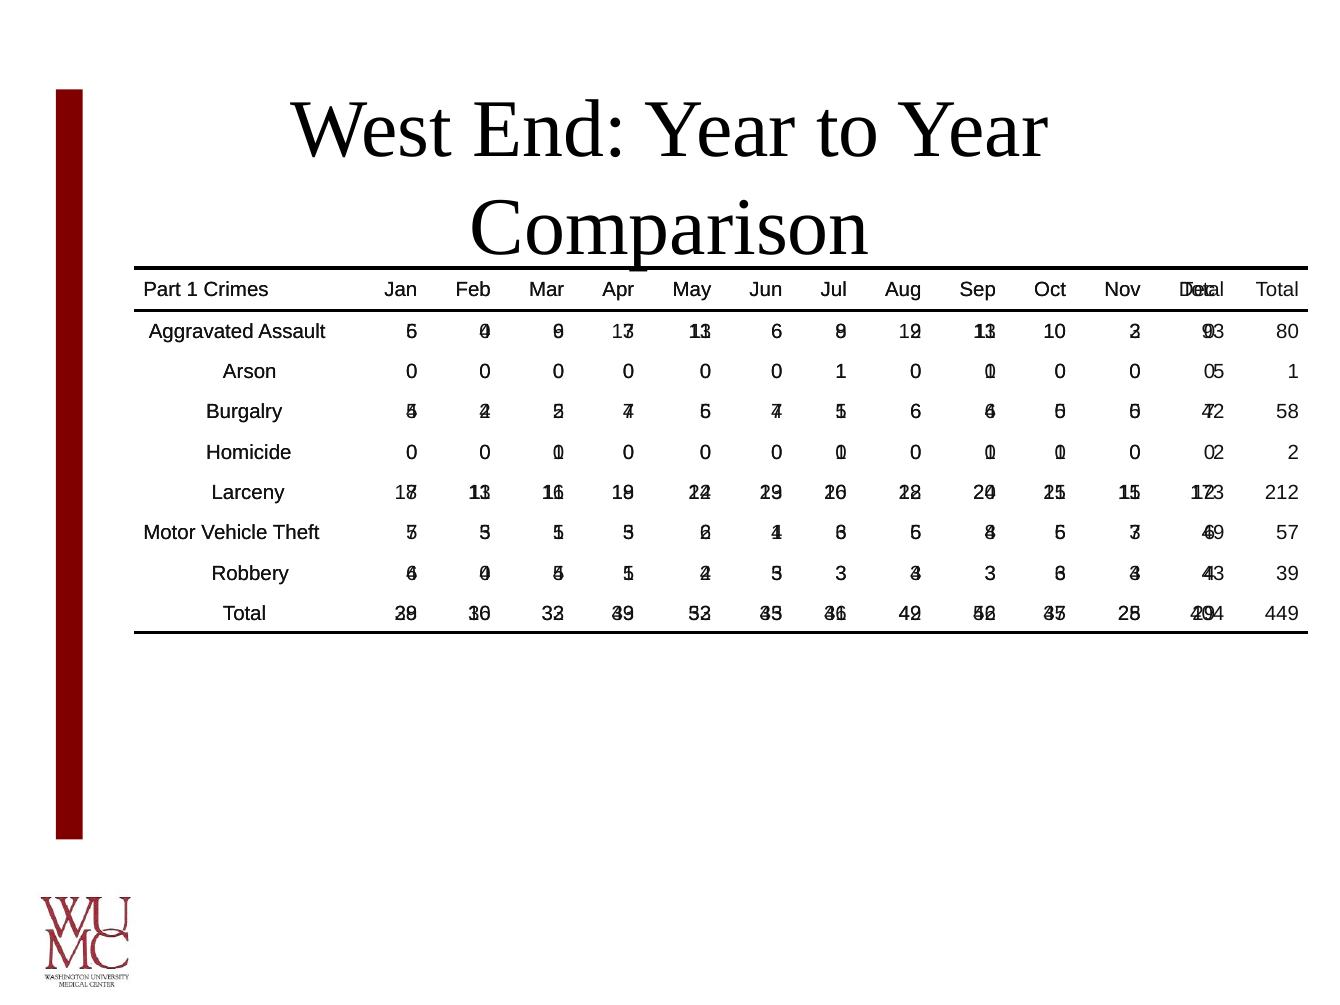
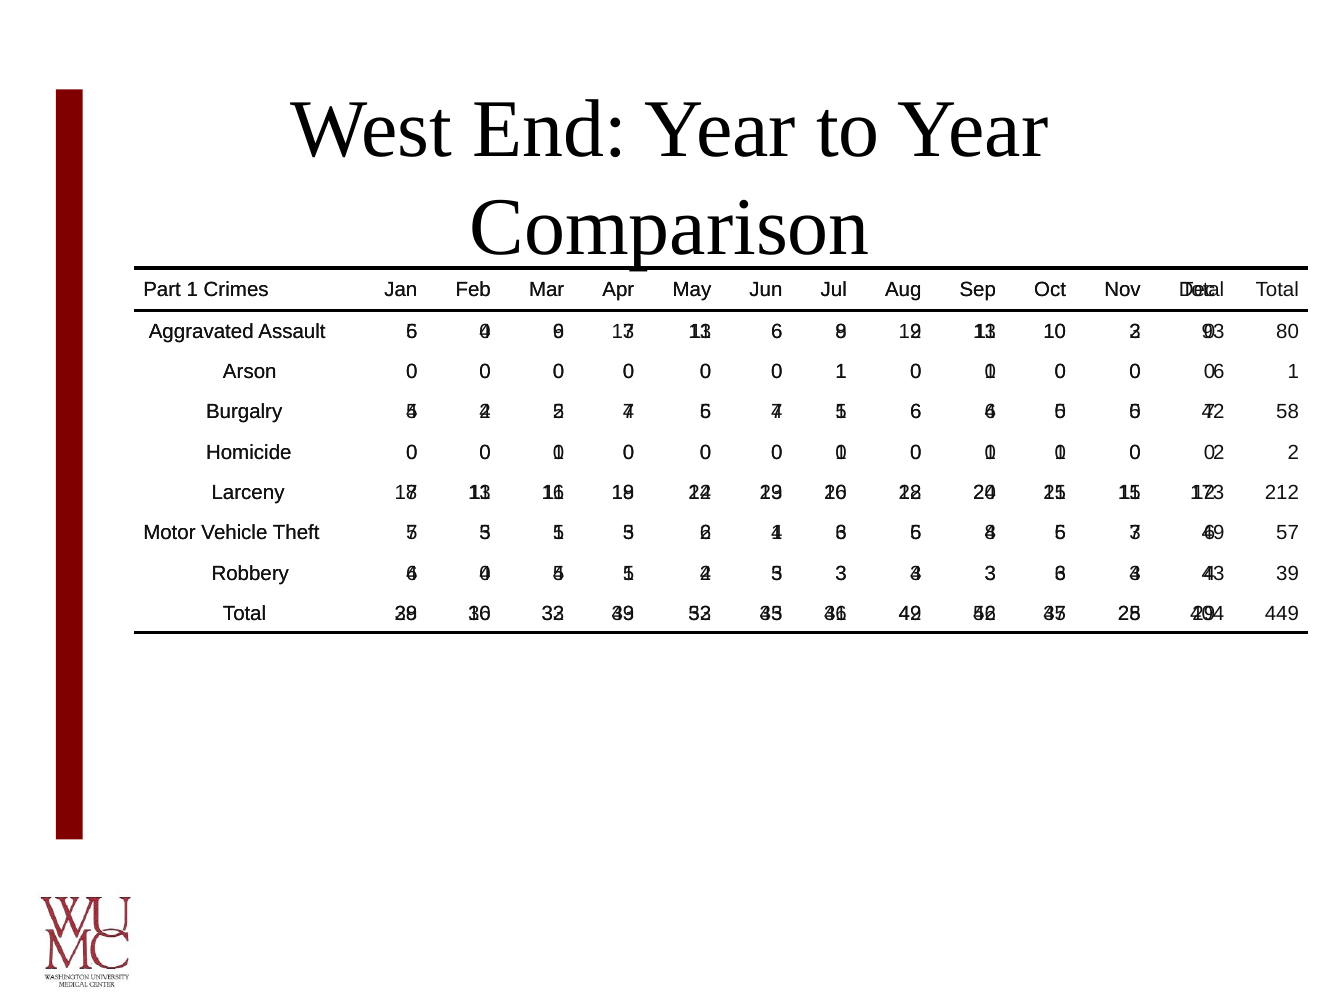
5 at (1219, 372): 5 -> 6
